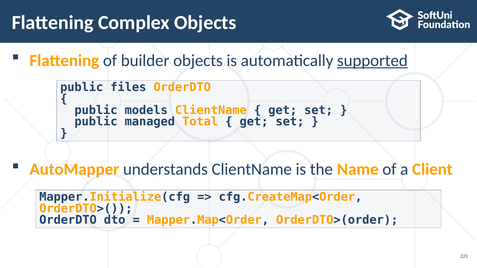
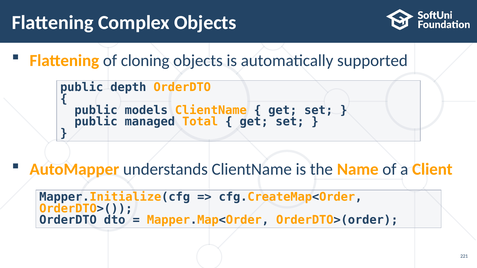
builder: builder -> cloning
supported underline: present -> none
files: files -> depth
